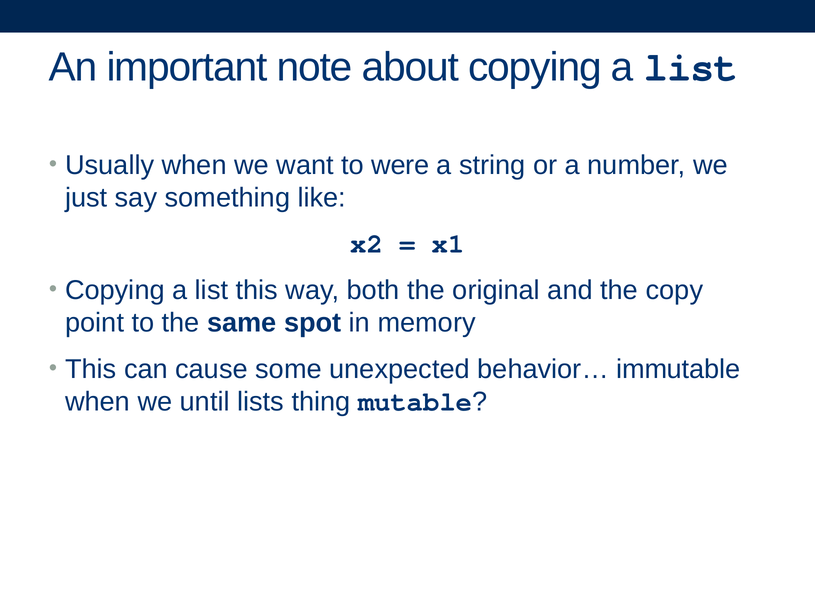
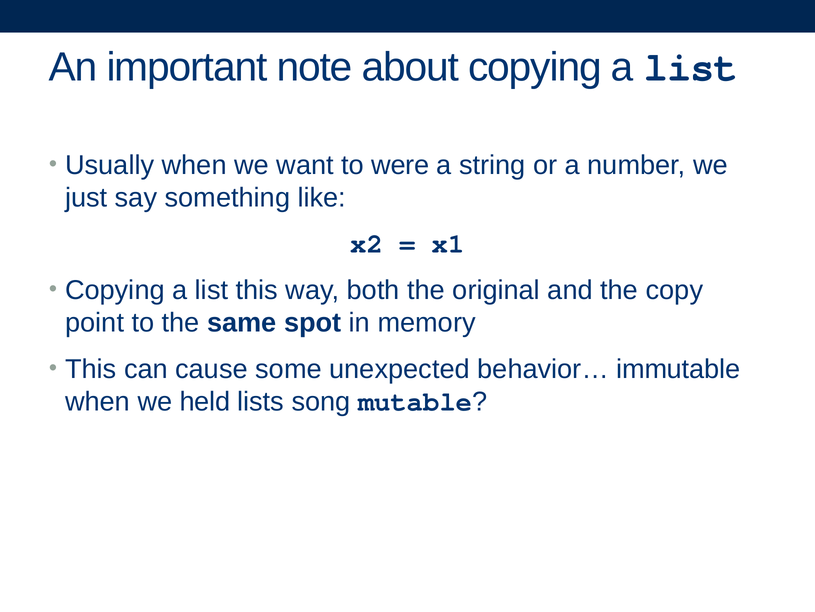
until: until -> held
thing: thing -> song
